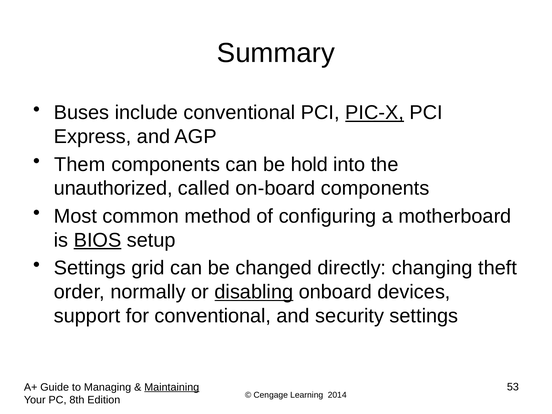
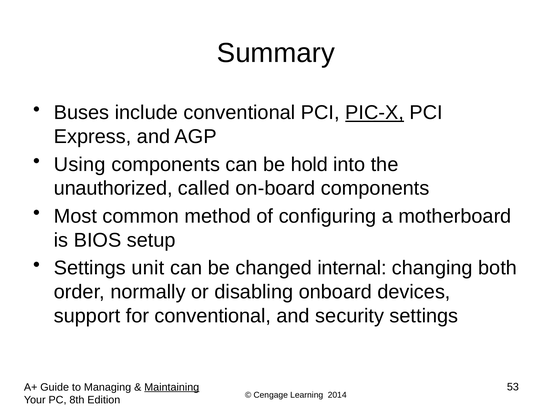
Them: Them -> Using
BIOS underline: present -> none
grid: grid -> unit
directly: directly -> internal
theft: theft -> both
disabling underline: present -> none
